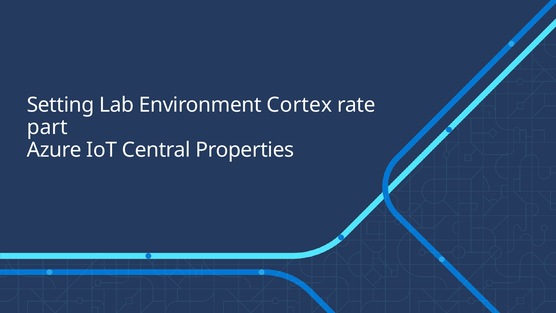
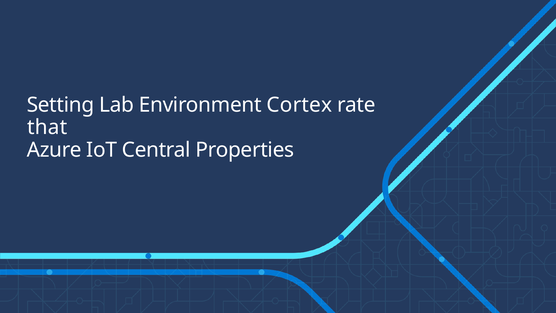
part: part -> that
